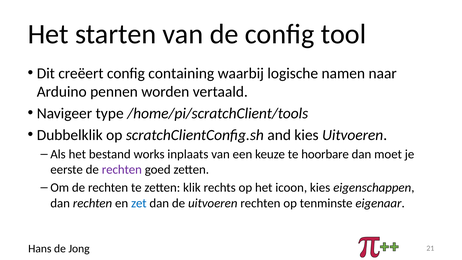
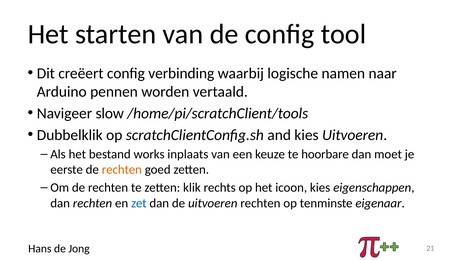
containing: containing -> verbinding
type: type -> slow
rechten at (122, 170) colour: purple -> orange
